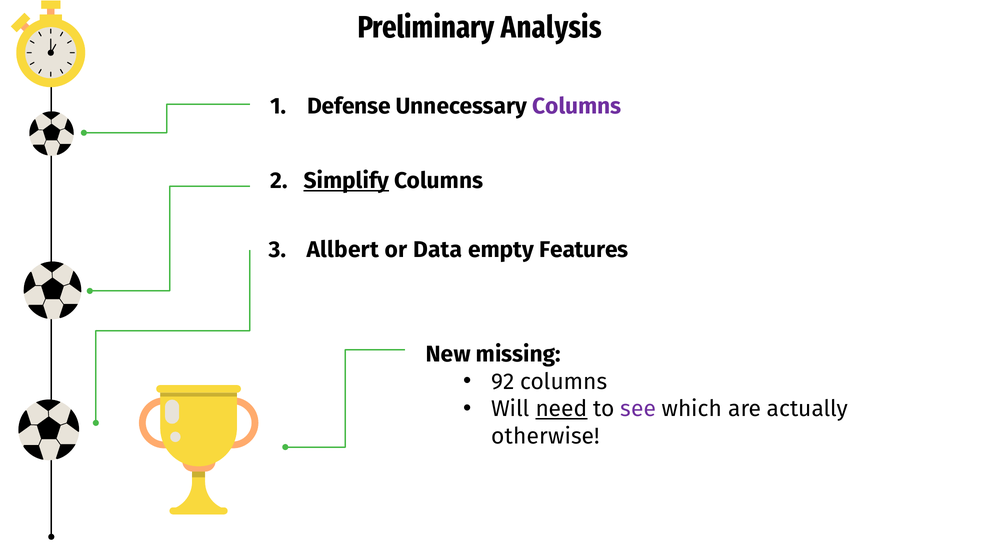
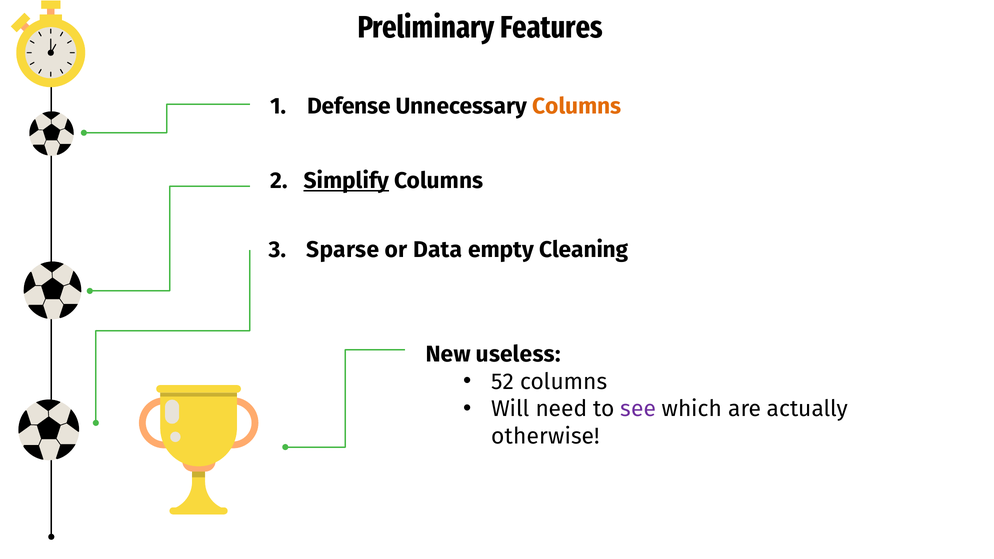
Analysis: Analysis -> Features
Columns at (577, 106) colour: purple -> orange
Allbert: Allbert -> Sparse
Features: Features -> Cleaning
missing: missing -> useless
92: 92 -> 52
need underline: present -> none
